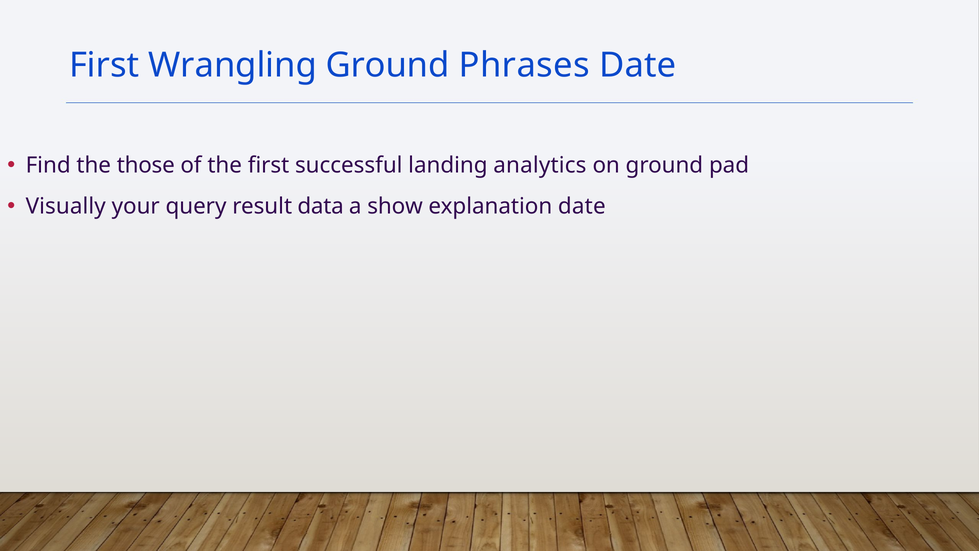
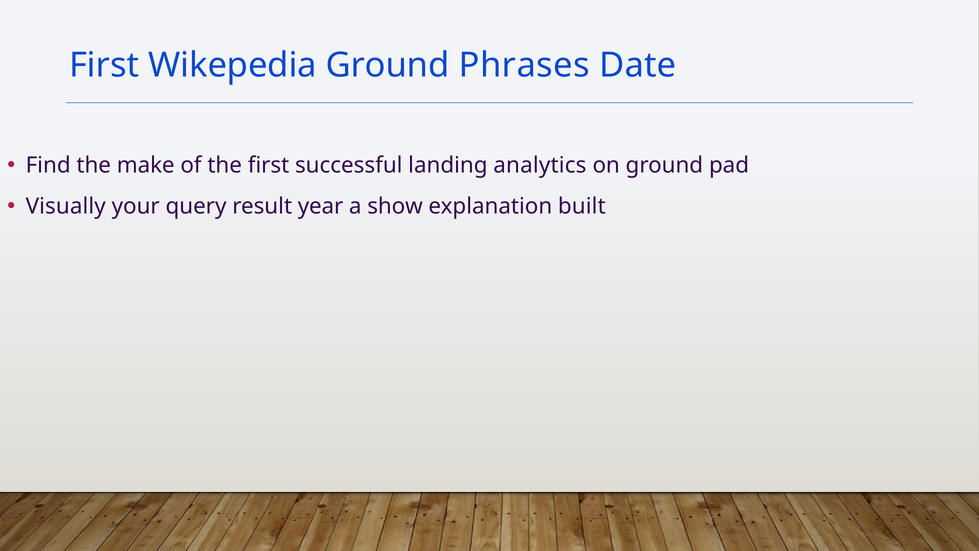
Wrangling: Wrangling -> Wikepedia
those: those -> make
data: data -> year
explanation date: date -> built
